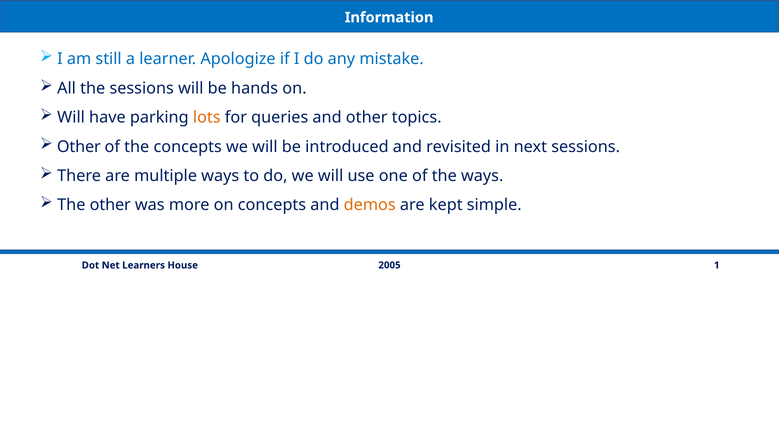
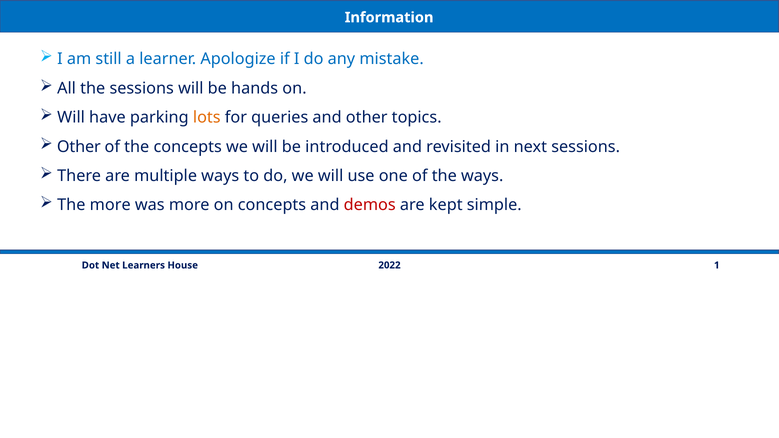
The other: other -> more
demos colour: orange -> red
2005: 2005 -> 2022
